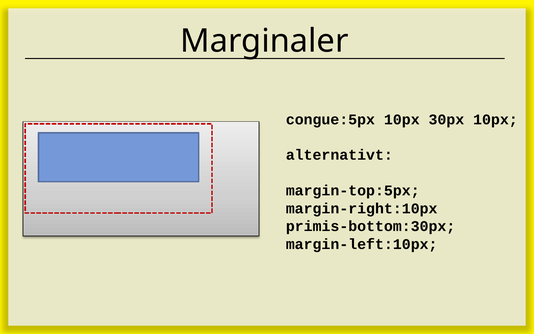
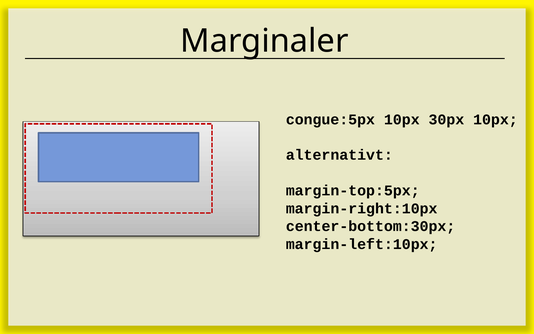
primis-bottom:30px: primis-bottom:30px -> center-bottom:30px
